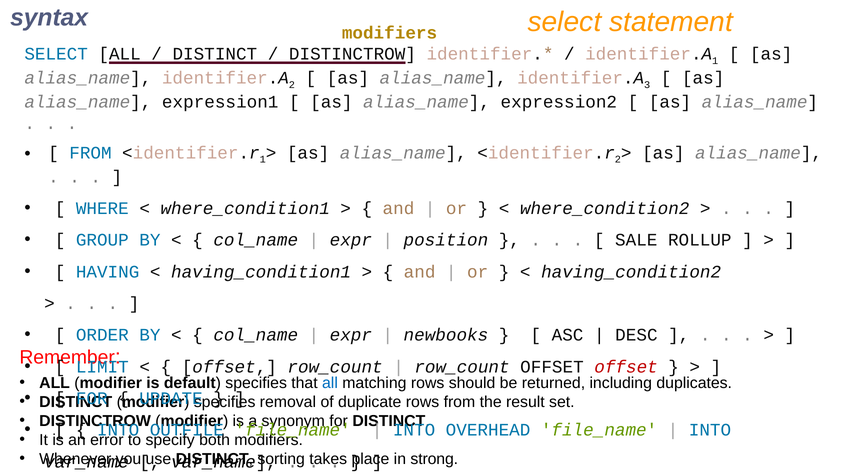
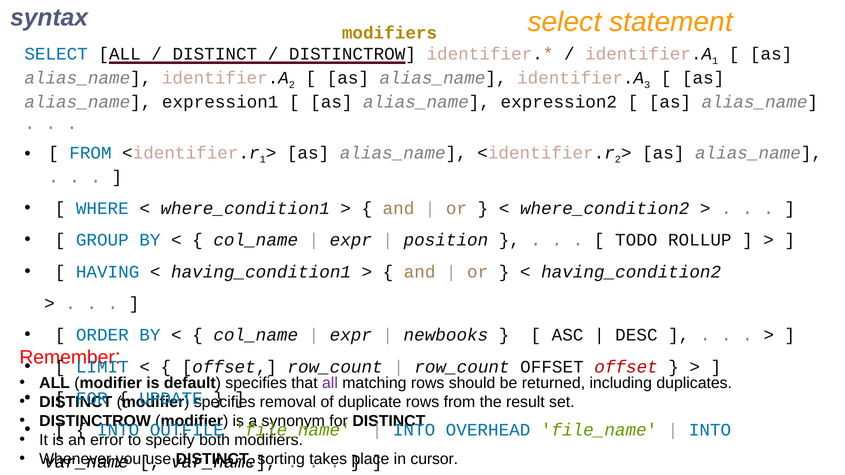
SALE: SALE -> TODO
all at (330, 383) colour: blue -> purple
strong: strong -> cursor
